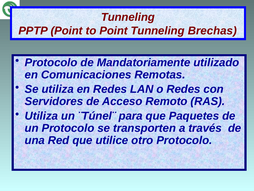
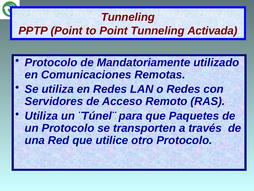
Brechas: Brechas -> Activada
